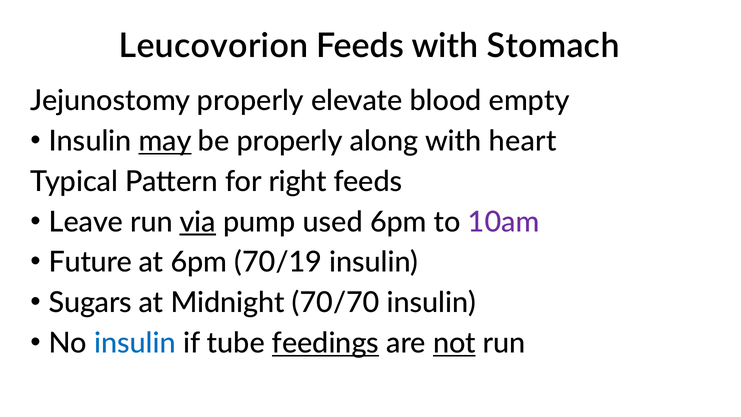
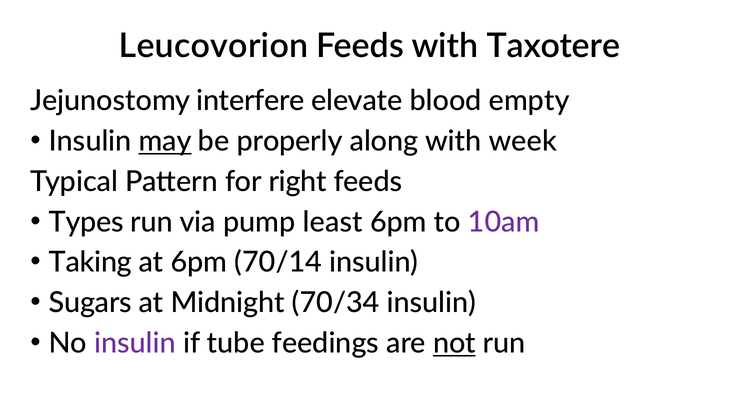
Stomach: Stomach -> Taxotere
Jejunostomy properly: properly -> interfere
heart: heart -> week
Leave: Leave -> Types
via underline: present -> none
used: used -> least
Future: Future -> Taking
70/19: 70/19 -> 70/14
70/70: 70/70 -> 70/34
insulin at (135, 343) colour: blue -> purple
feedings underline: present -> none
